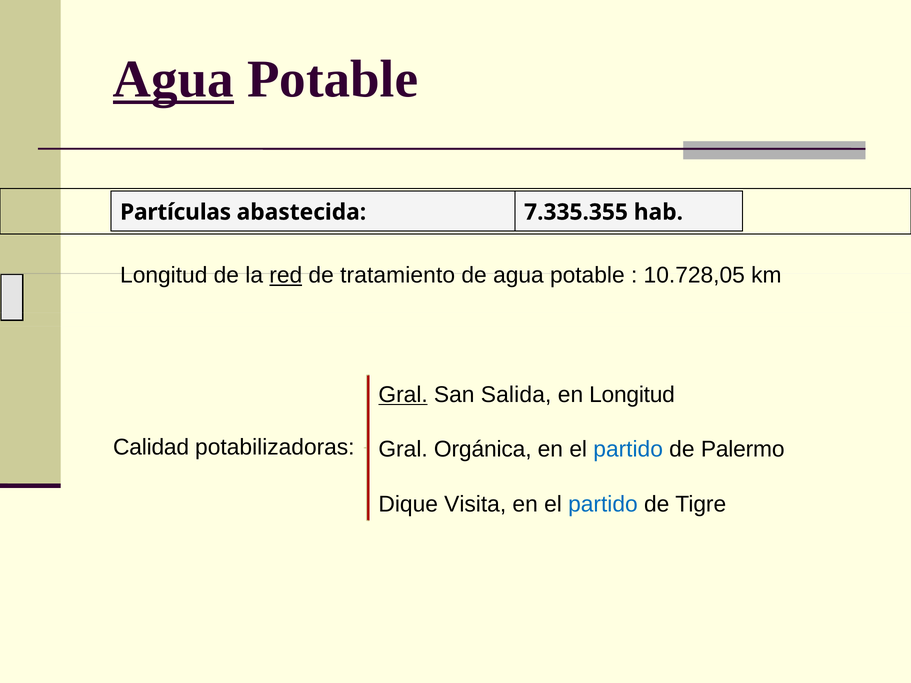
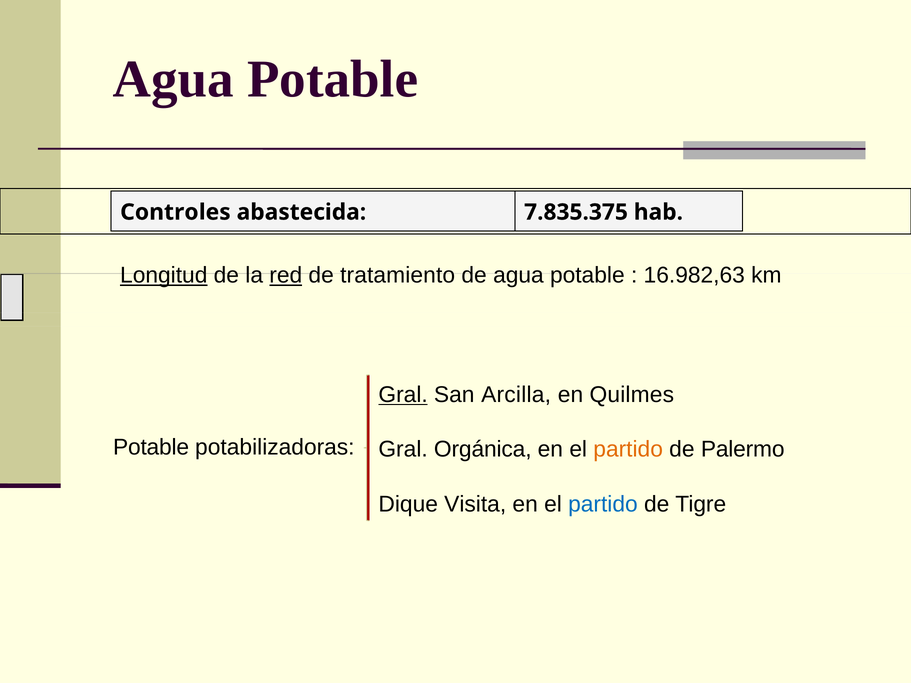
Agua at (173, 79) underline: present -> none
Partículas: Partículas -> Controles
7.335.355: 7.335.355 -> 7.835.375
Longitud at (164, 275) underline: none -> present
10.728,05: 10.728,05 -> 16.982,63
Salida: Salida -> Arcilla
en Longitud: Longitud -> Quilmes
Calidad at (151, 448): Calidad -> Potable
partido at (628, 450) colour: blue -> orange
